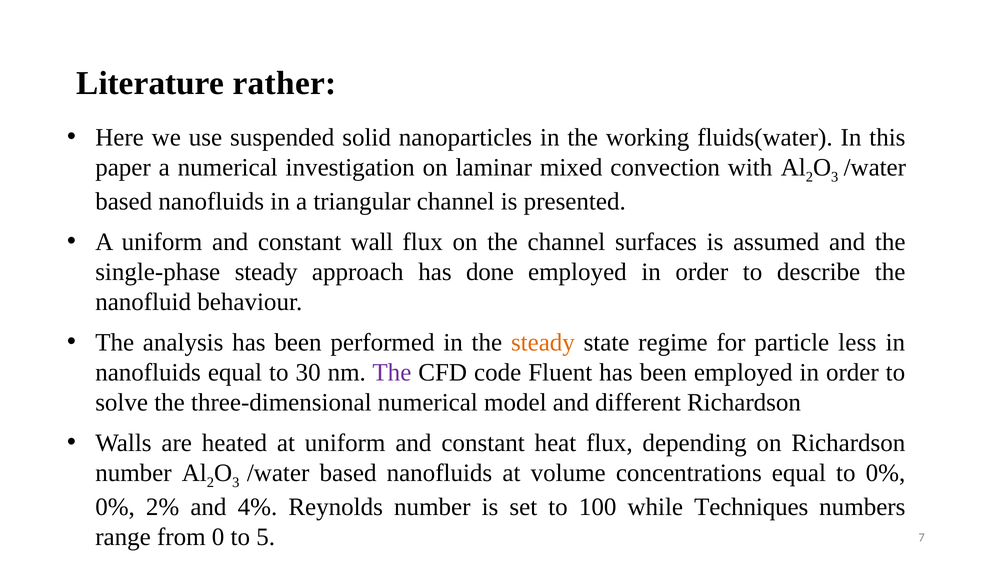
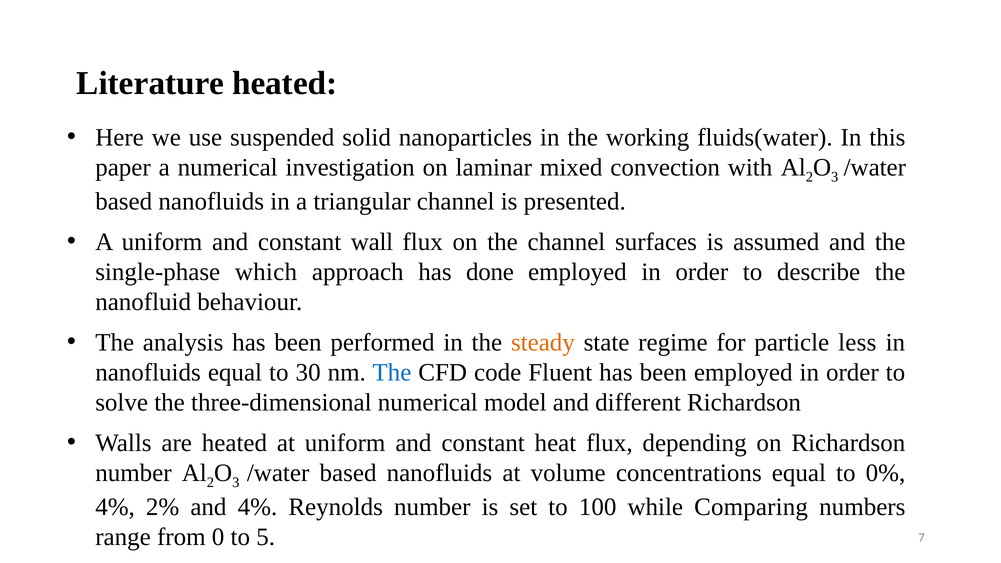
Literature rather: rather -> heated
single-phase steady: steady -> which
The at (392, 372) colour: purple -> blue
0% at (115, 507): 0% -> 4%
Techniques: Techniques -> Comparing
